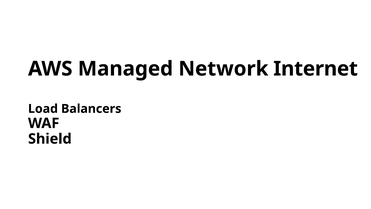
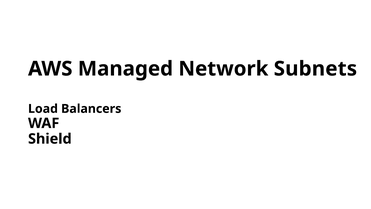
Internet: Internet -> Subnets
